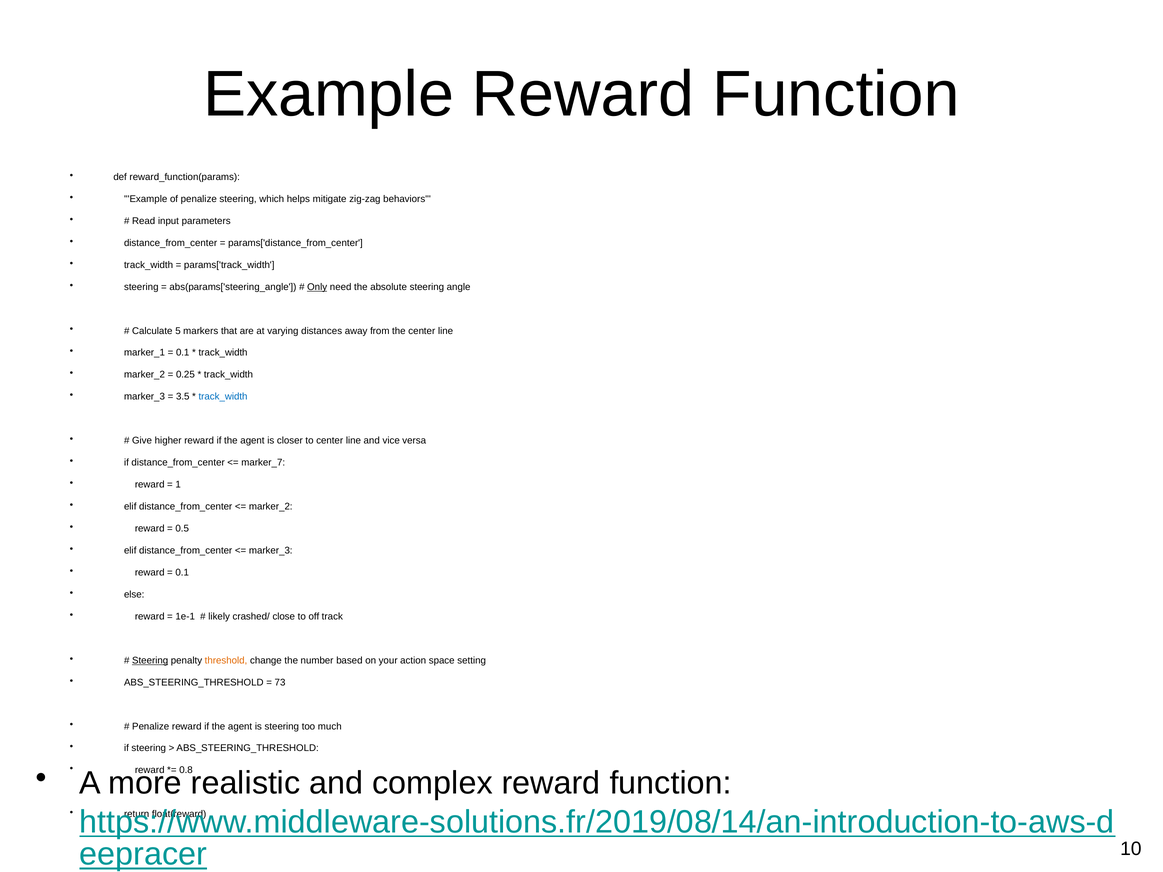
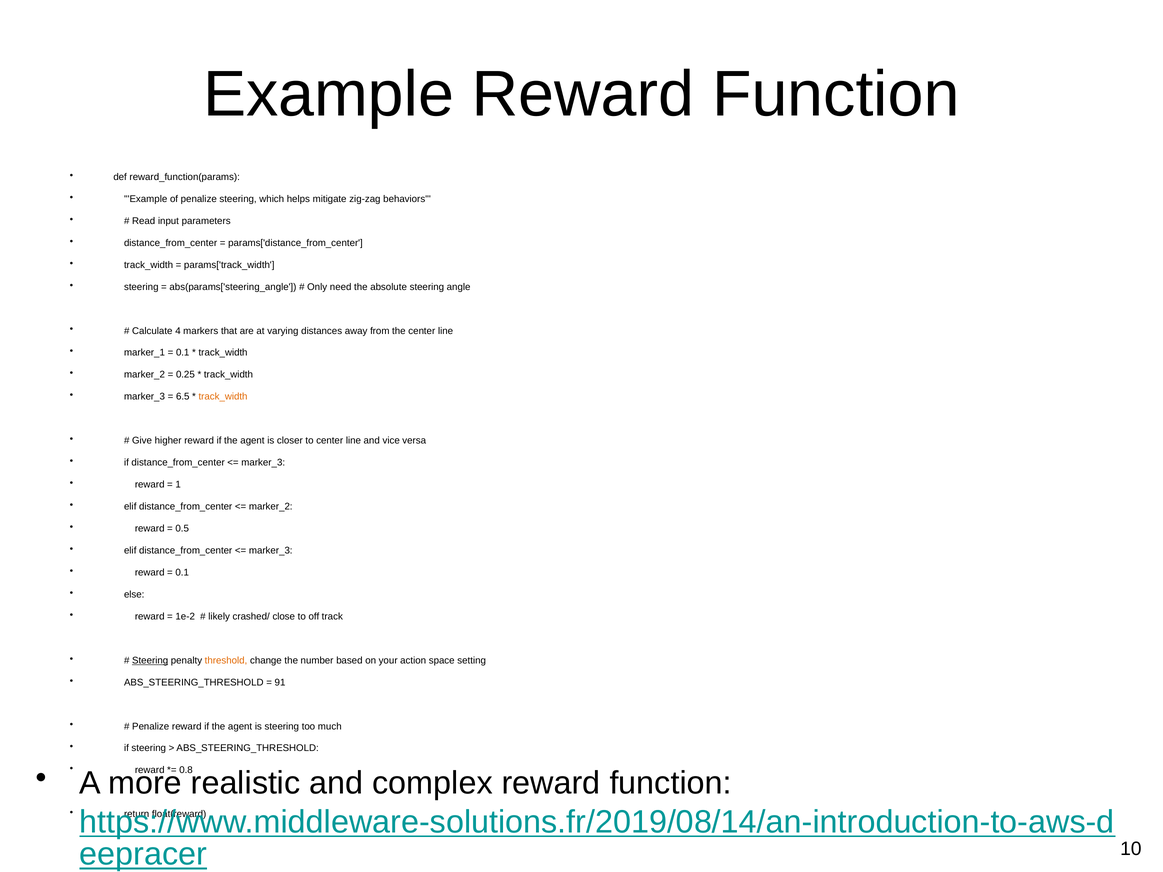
Only underline: present -> none
5: 5 -> 4
3.5: 3.5 -> 6.5
track_width at (223, 397) colour: blue -> orange
marker_7 at (263, 463): marker_7 -> marker_3
1e-1: 1e-1 -> 1e-2
73: 73 -> 91
